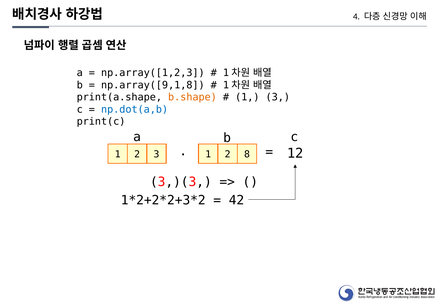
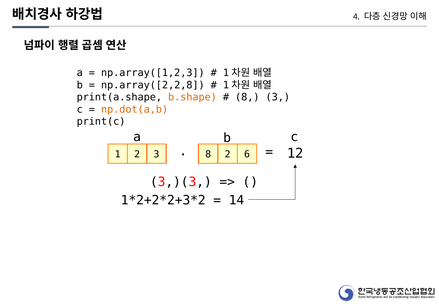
np.array([9,1,8: np.array([9,1,8 -> np.array([2,2,8
1 at (247, 97): 1 -> 8
np.dot(a,b colour: blue -> orange
1 at (208, 154): 1 -> 8
8: 8 -> 6
42: 42 -> 14
